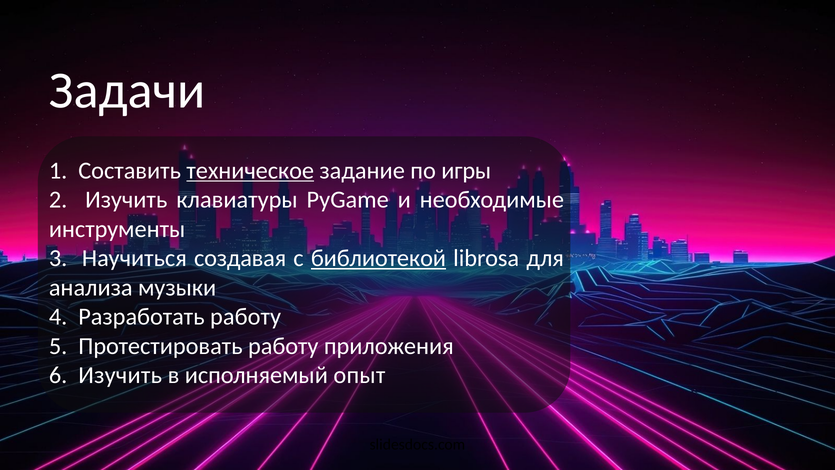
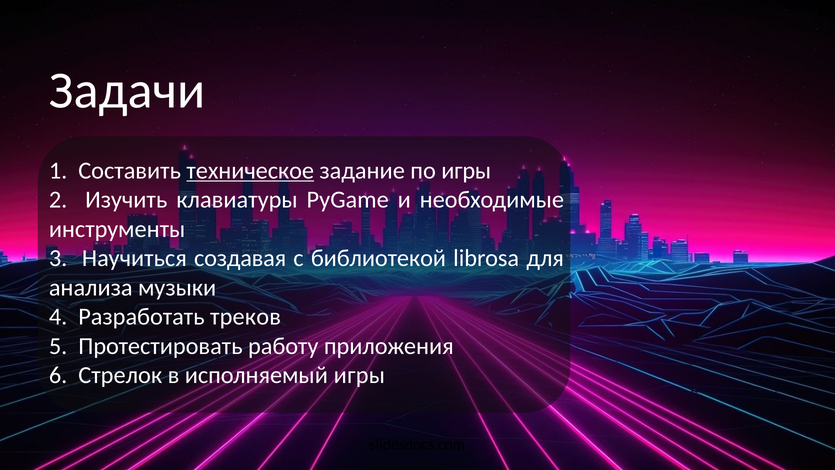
библиотекой underline: present -> none
Разработать работу: работу -> треков
6 Изучить: Изучить -> Стрелок
исполняемый опыт: опыт -> игры
